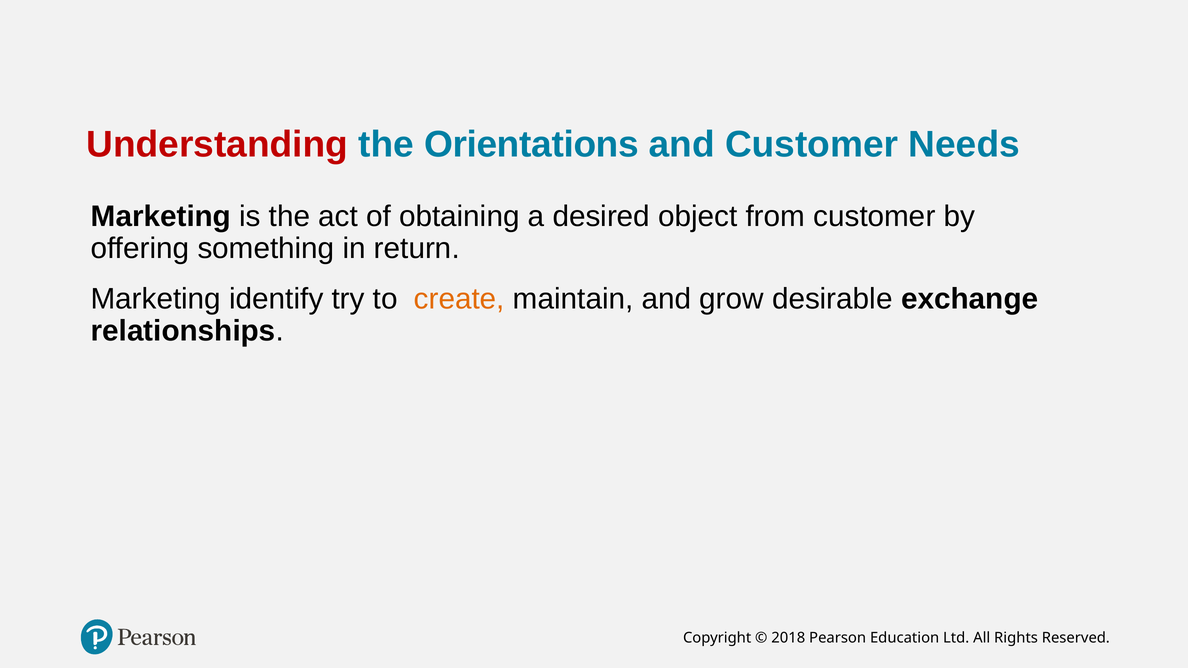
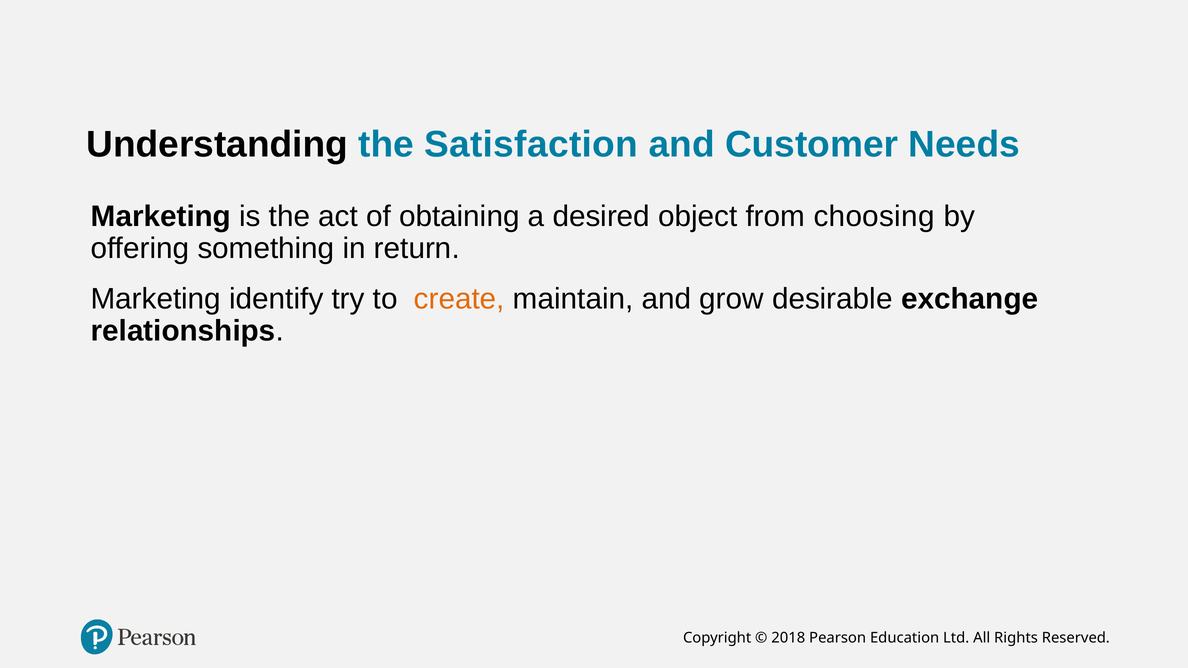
Understanding colour: red -> black
Orientations: Orientations -> Satisfaction
from customer: customer -> choosing
